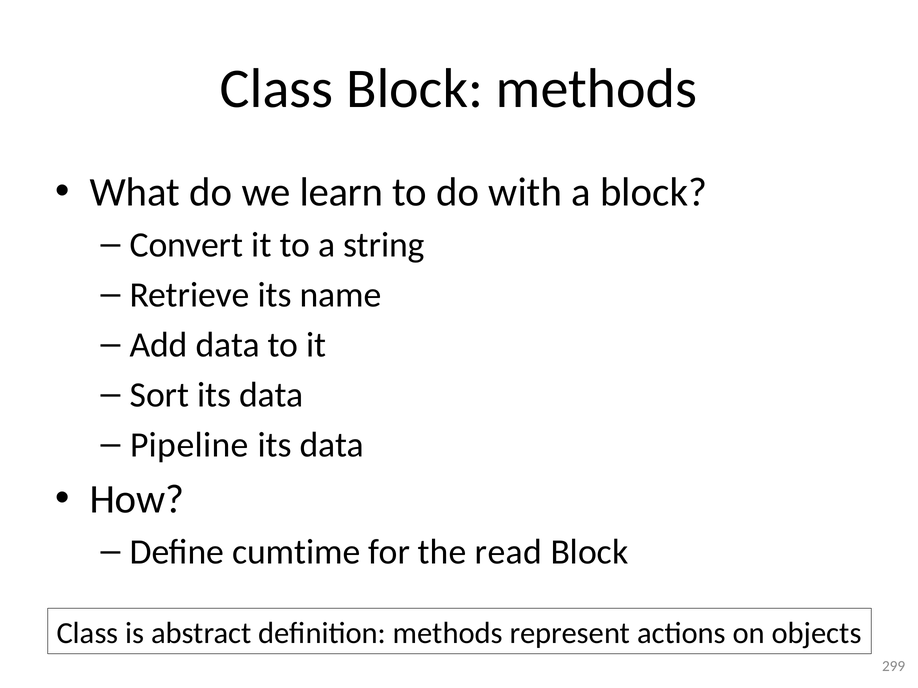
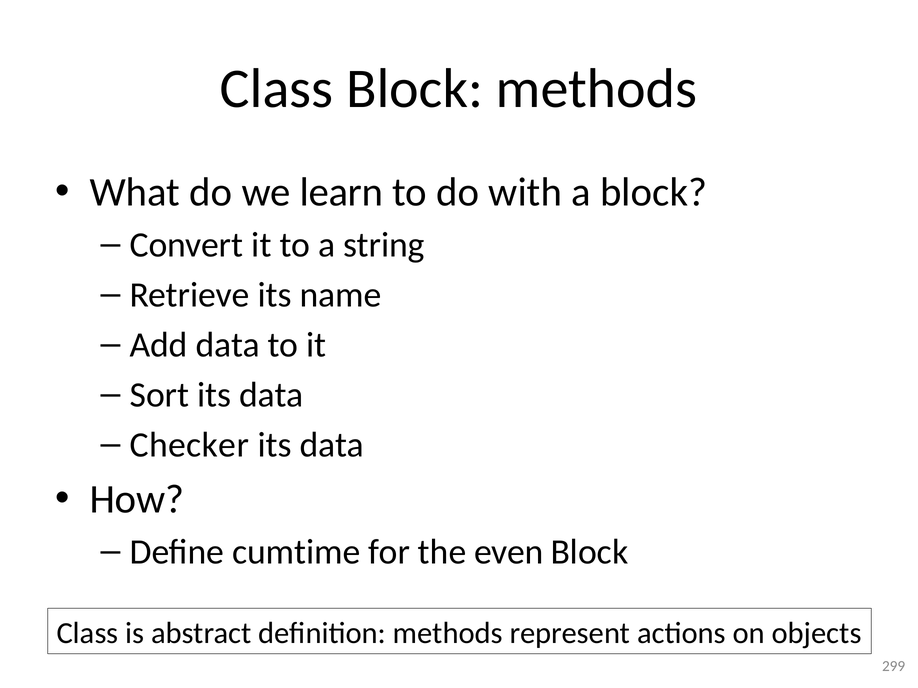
Pipeline: Pipeline -> Checker
read: read -> even
